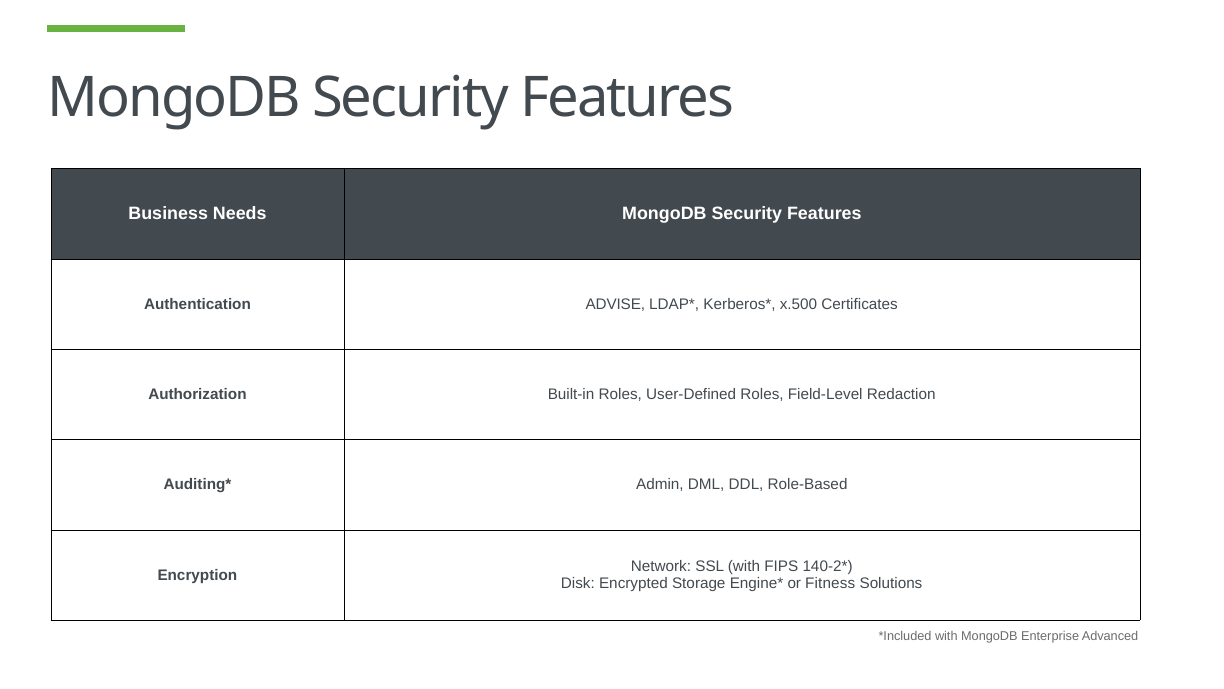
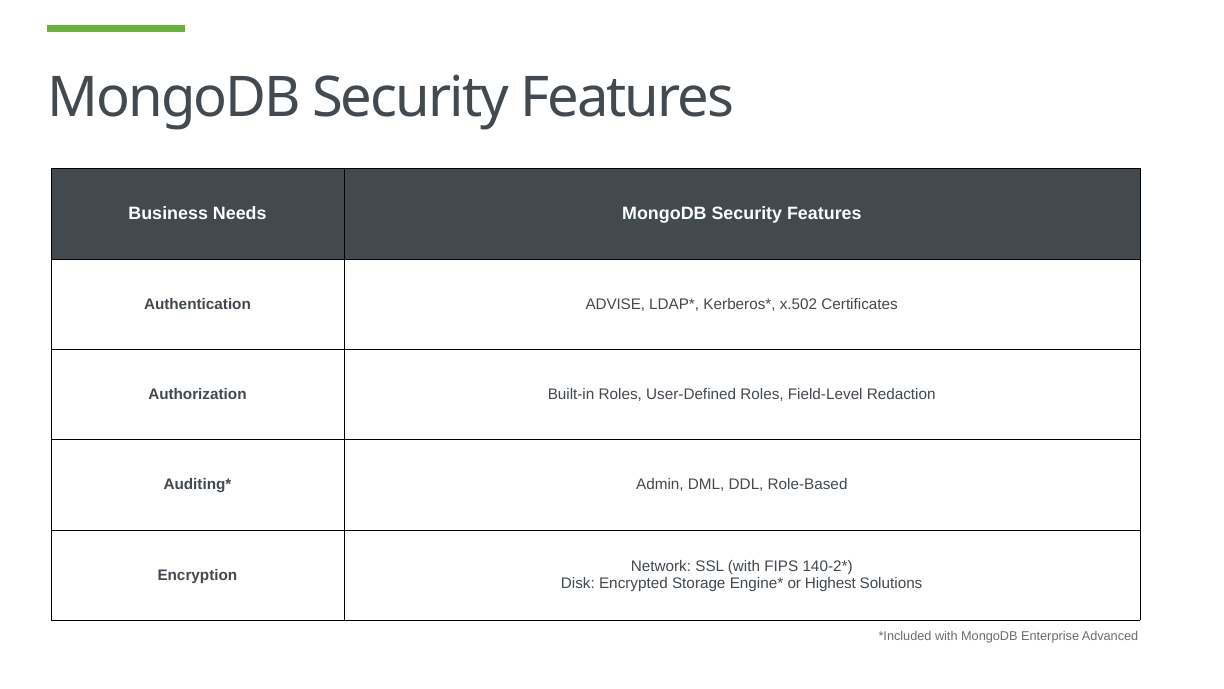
x.500: x.500 -> x.502
Fitness: Fitness -> Highest
